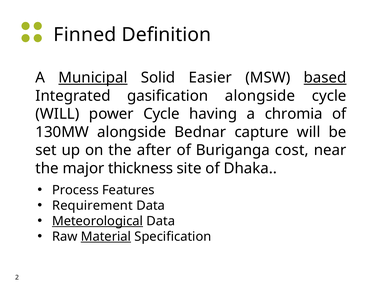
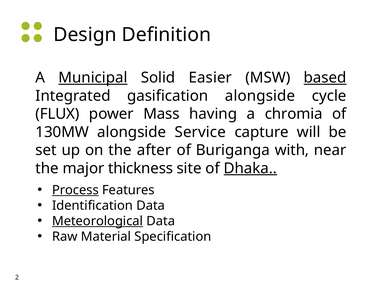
Finned: Finned -> Design
WILL at (57, 114): WILL -> FLUX
power Cycle: Cycle -> Mass
Bednar: Bednar -> Service
cost: cost -> with
Dhaka underline: none -> present
Process underline: none -> present
Requirement: Requirement -> Identification
Material underline: present -> none
